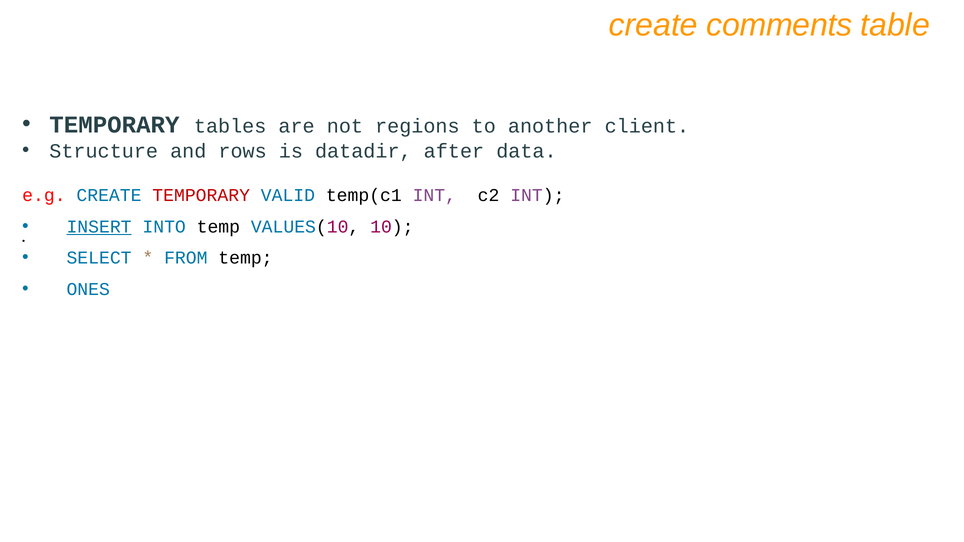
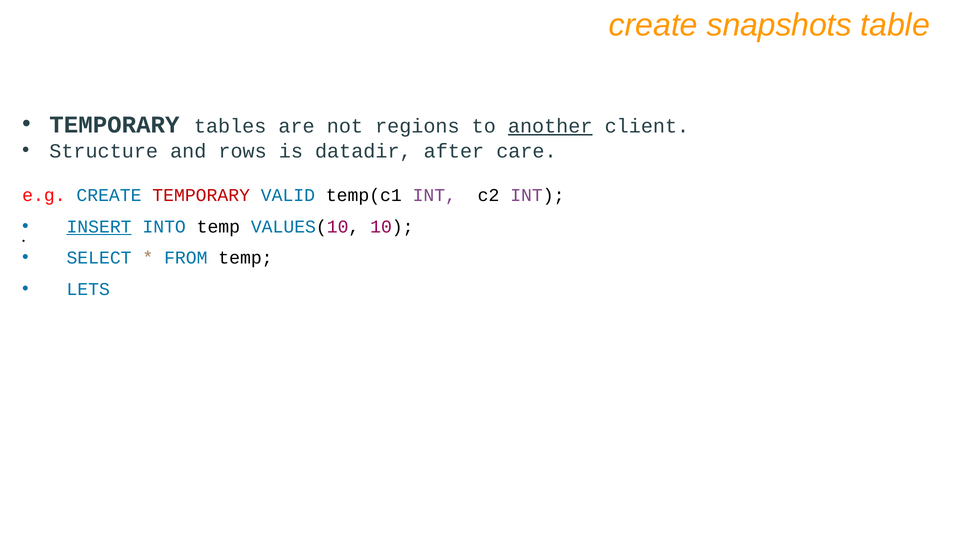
comments: comments -> snapshots
another underline: none -> present
data: data -> care
ONES: ONES -> LETS
